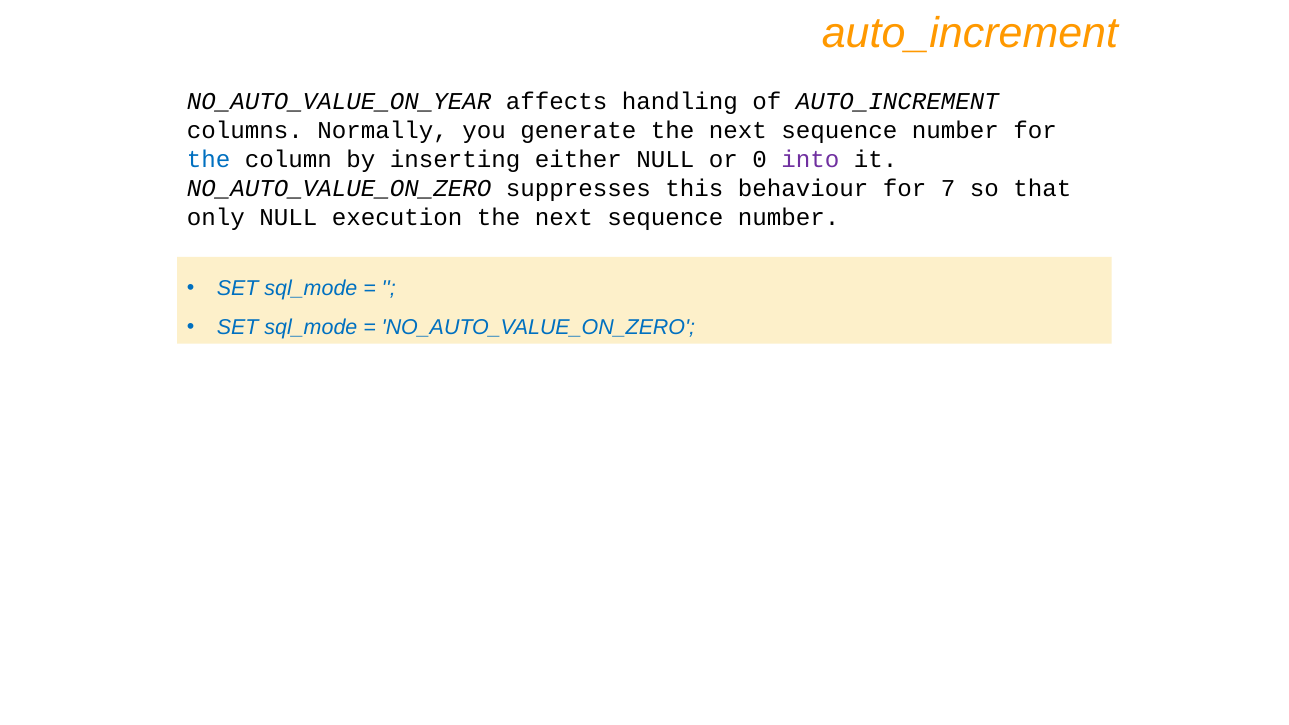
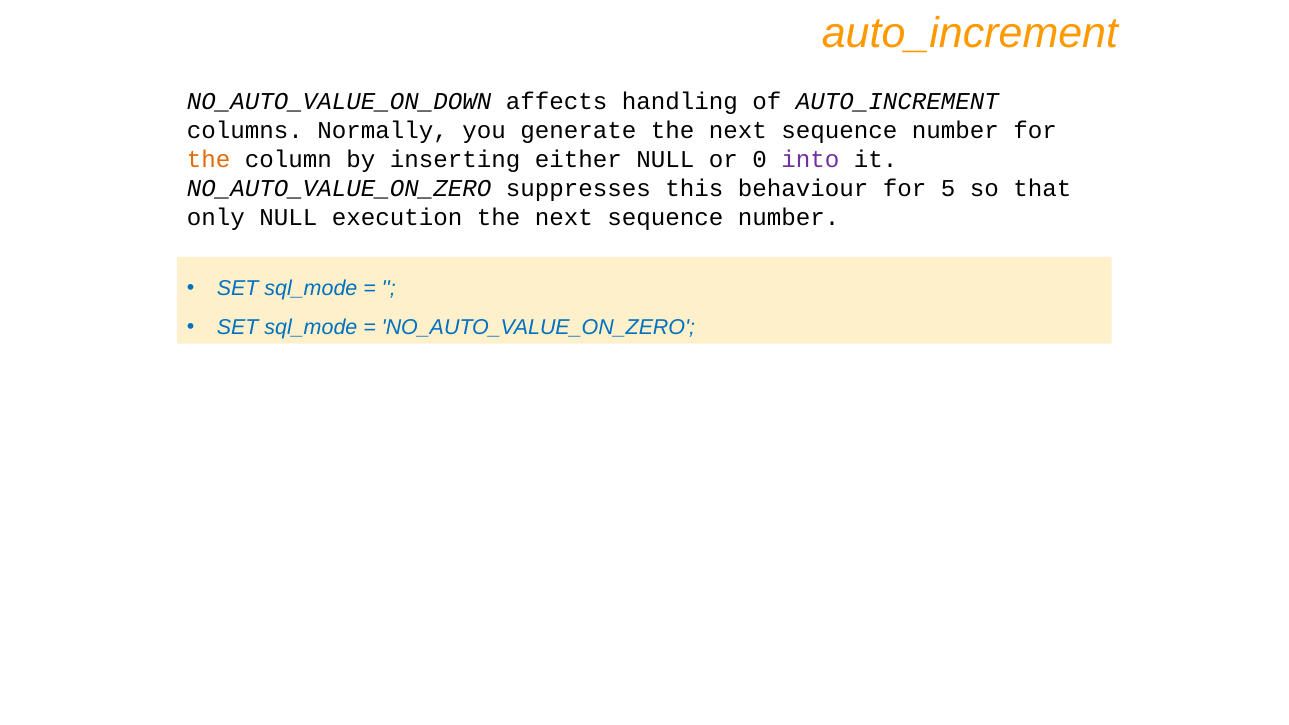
NO_AUTO_VALUE_ON_YEAR: NO_AUTO_VALUE_ON_YEAR -> NO_AUTO_VALUE_ON_DOWN
the at (209, 159) colour: blue -> orange
7: 7 -> 5
